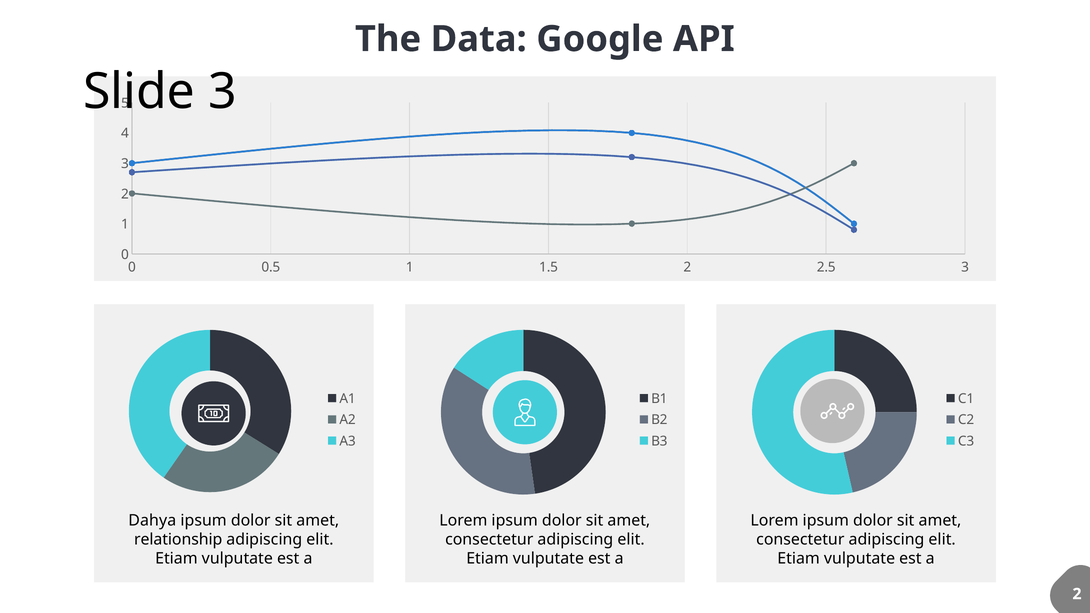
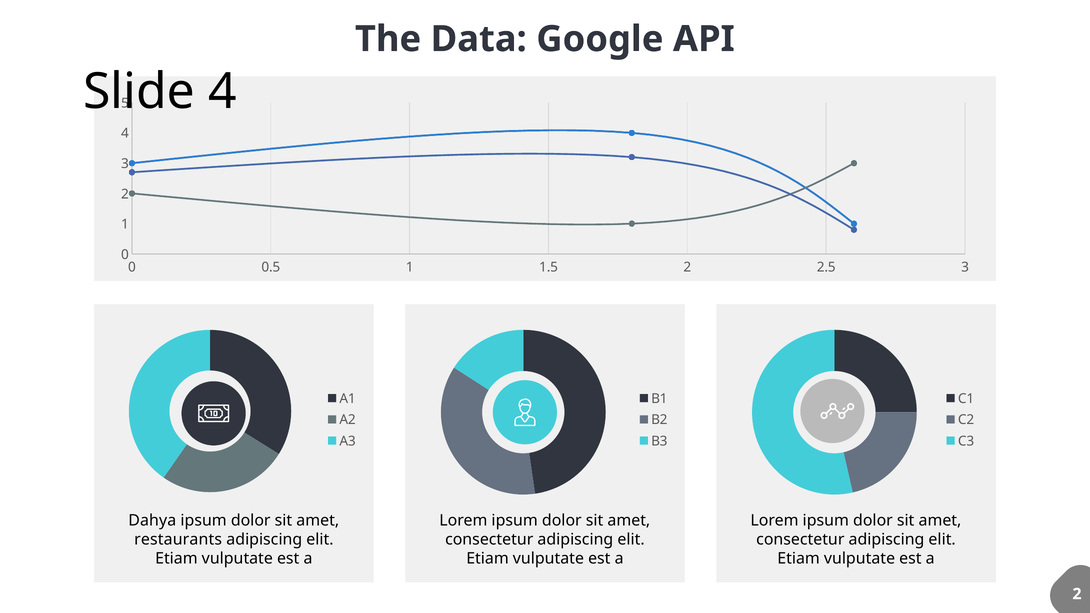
3 at (222, 92): 3 -> 4
relationship: relationship -> restaurants
